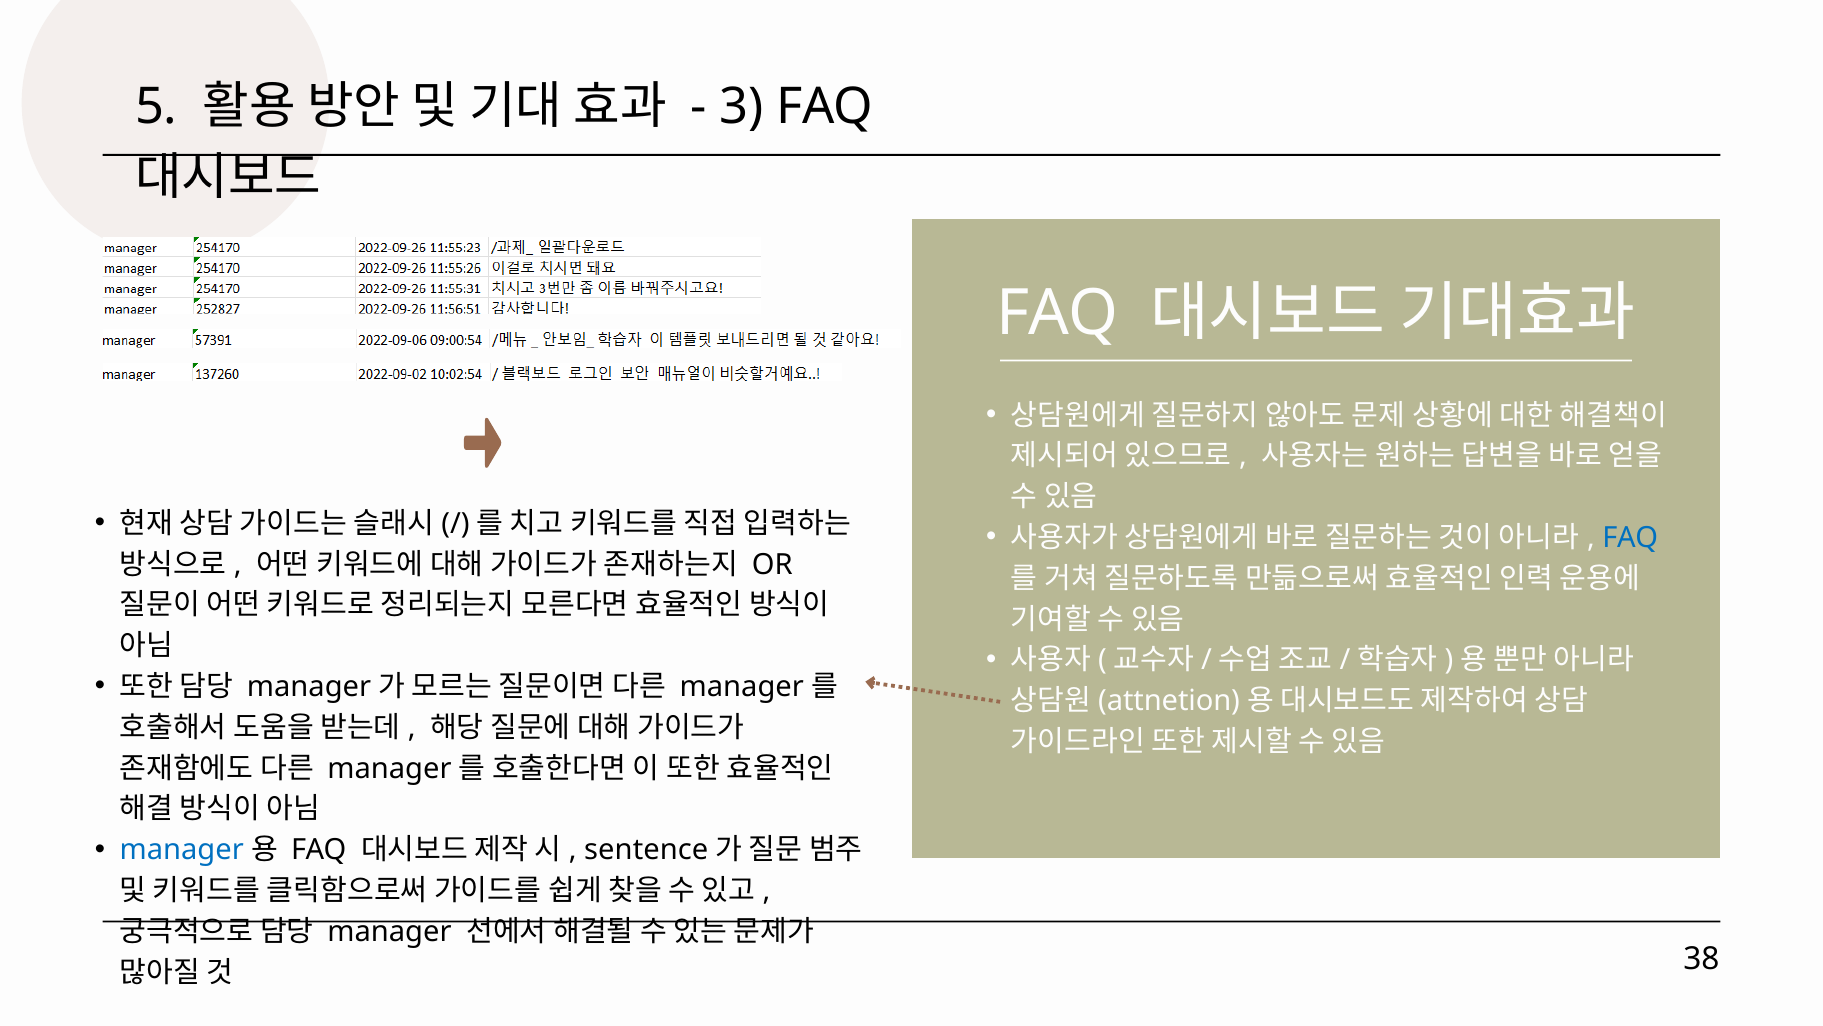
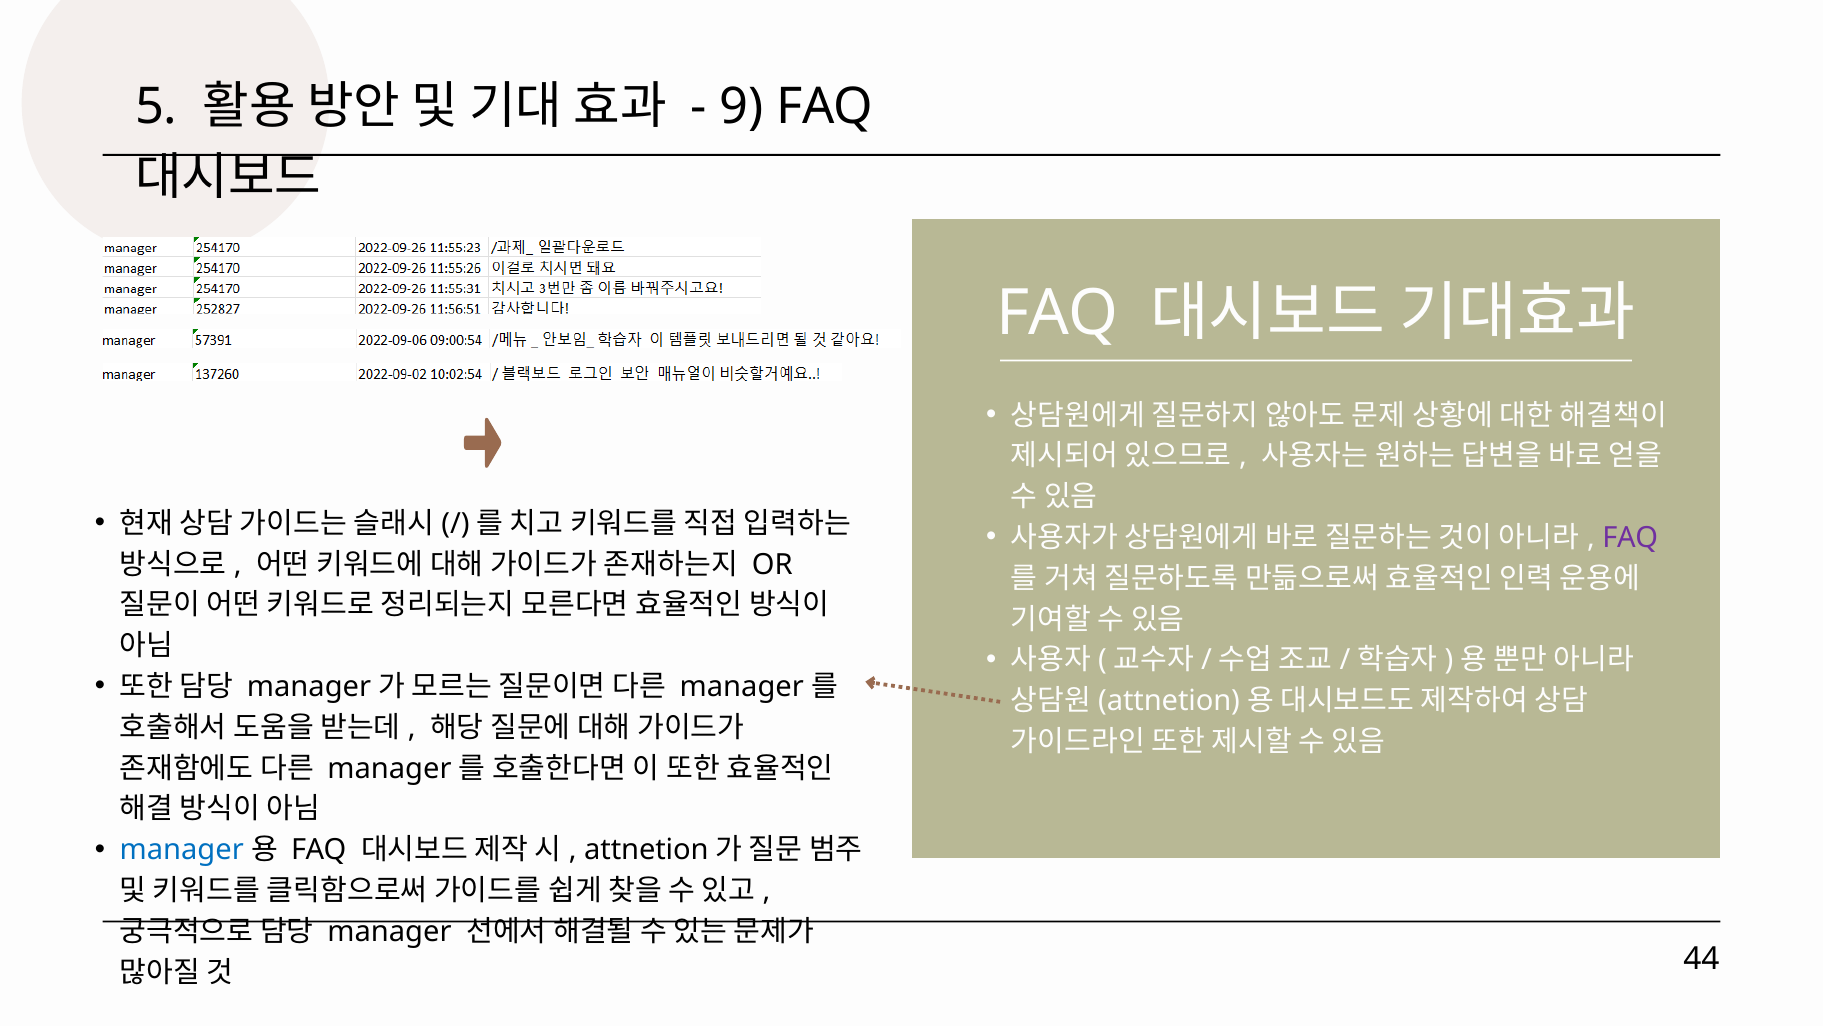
3: 3 -> 9
FAQ at (1630, 538) colour: blue -> purple
sentence at (646, 850): sentence -> attnetion
38: 38 -> 44
